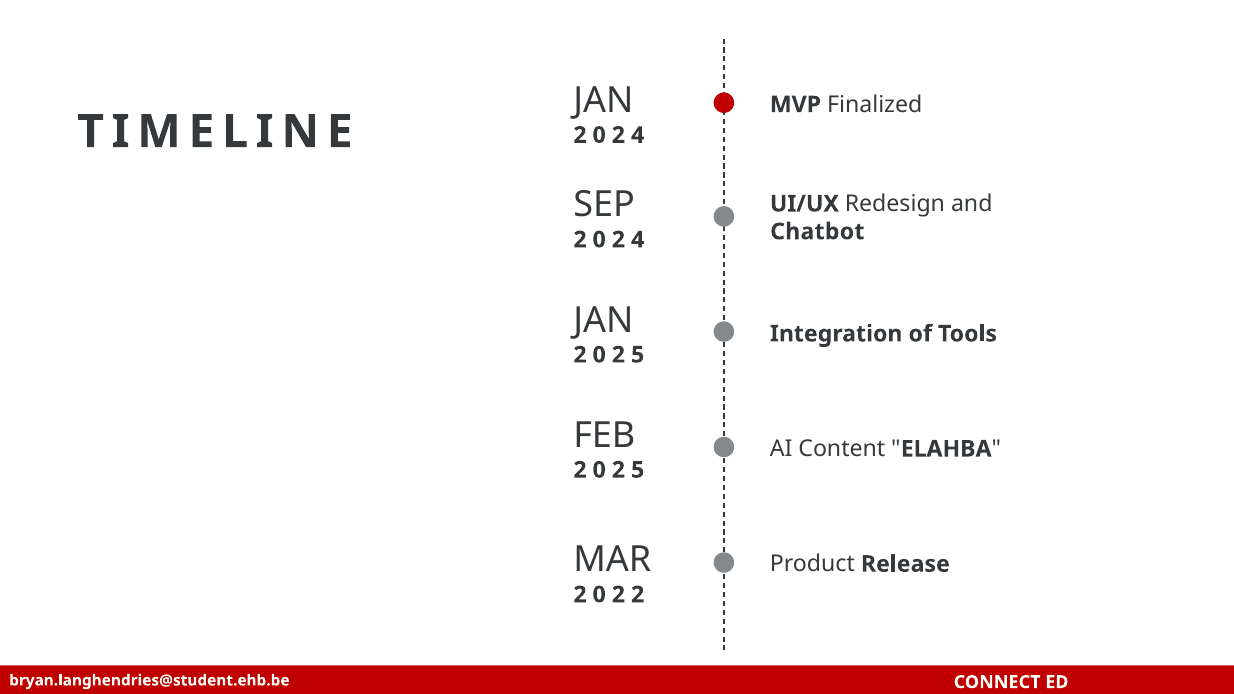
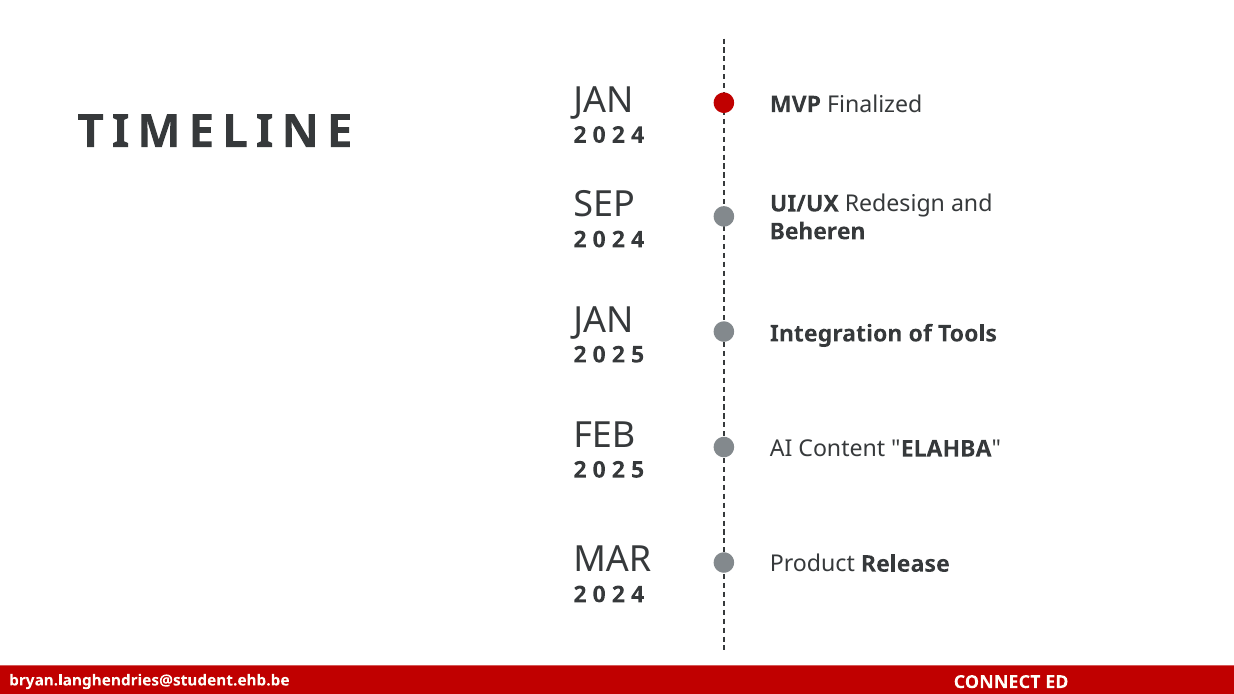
Chatbot: Chatbot -> Beheren
2 at (638, 595): 2 -> 4
